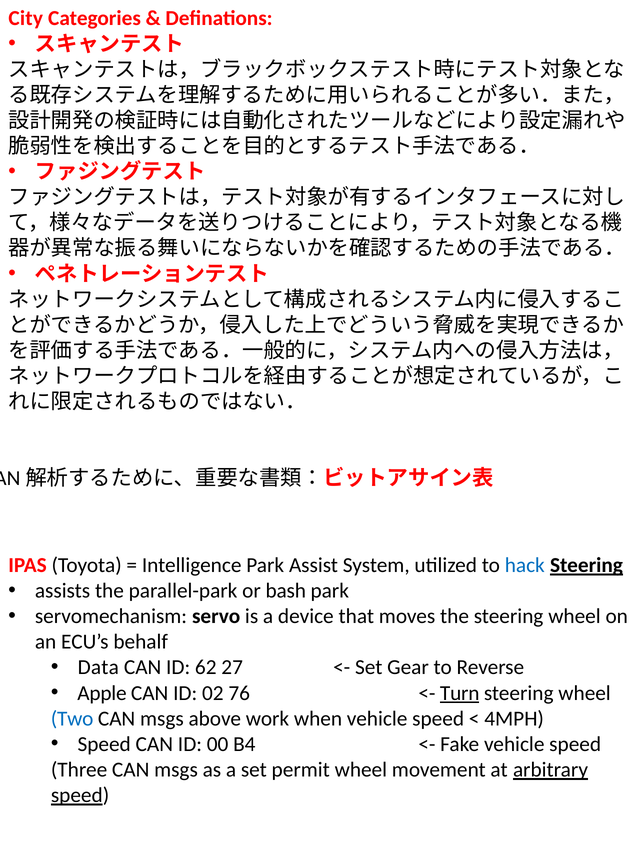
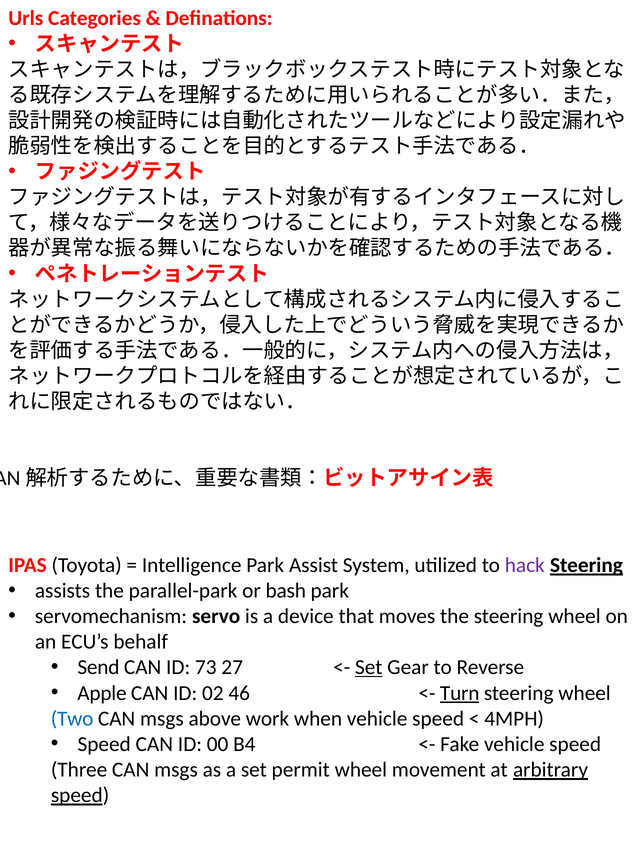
City: City -> Urls
hack colour: blue -> purple
Data: Data -> Send
62: 62 -> 73
Set at (369, 667) underline: none -> present
76: 76 -> 46
